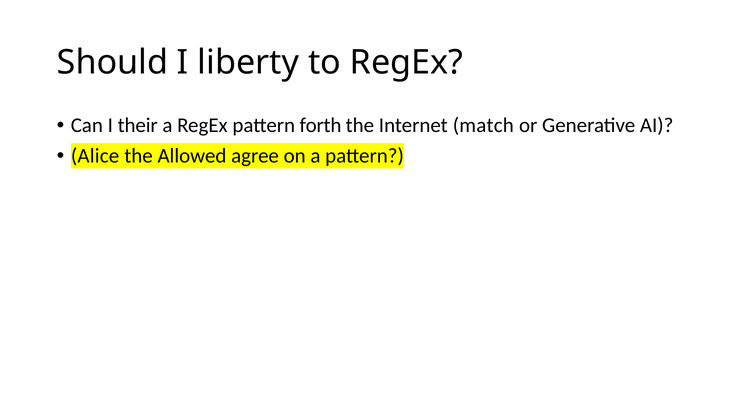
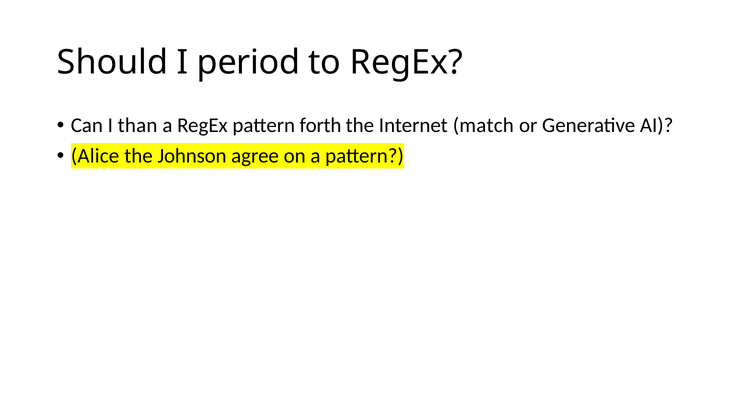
liberty: liberty -> period
their: their -> than
Allowed: Allowed -> Johnson
